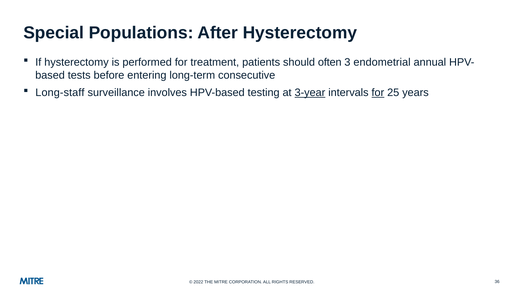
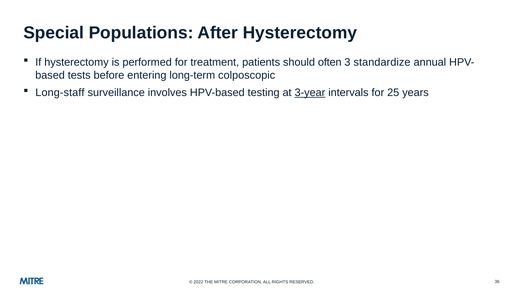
endometrial: endometrial -> standardize
consecutive: consecutive -> colposcopic
for at (378, 93) underline: present -> none
